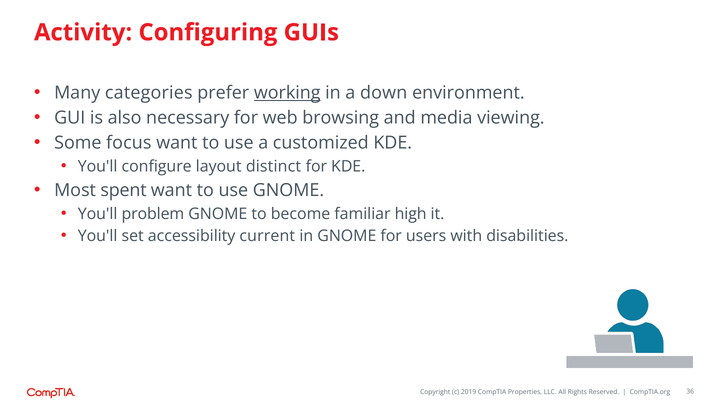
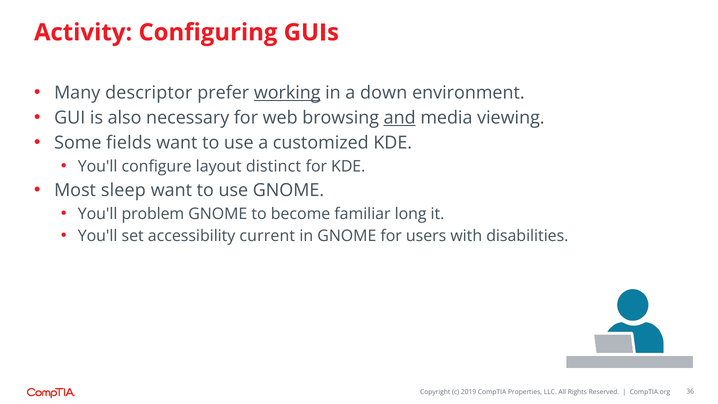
categories: categories -> descriptor
and underline: none -> present
focus: focus -> fields
spent: spent -> sleep
high: high -> long
